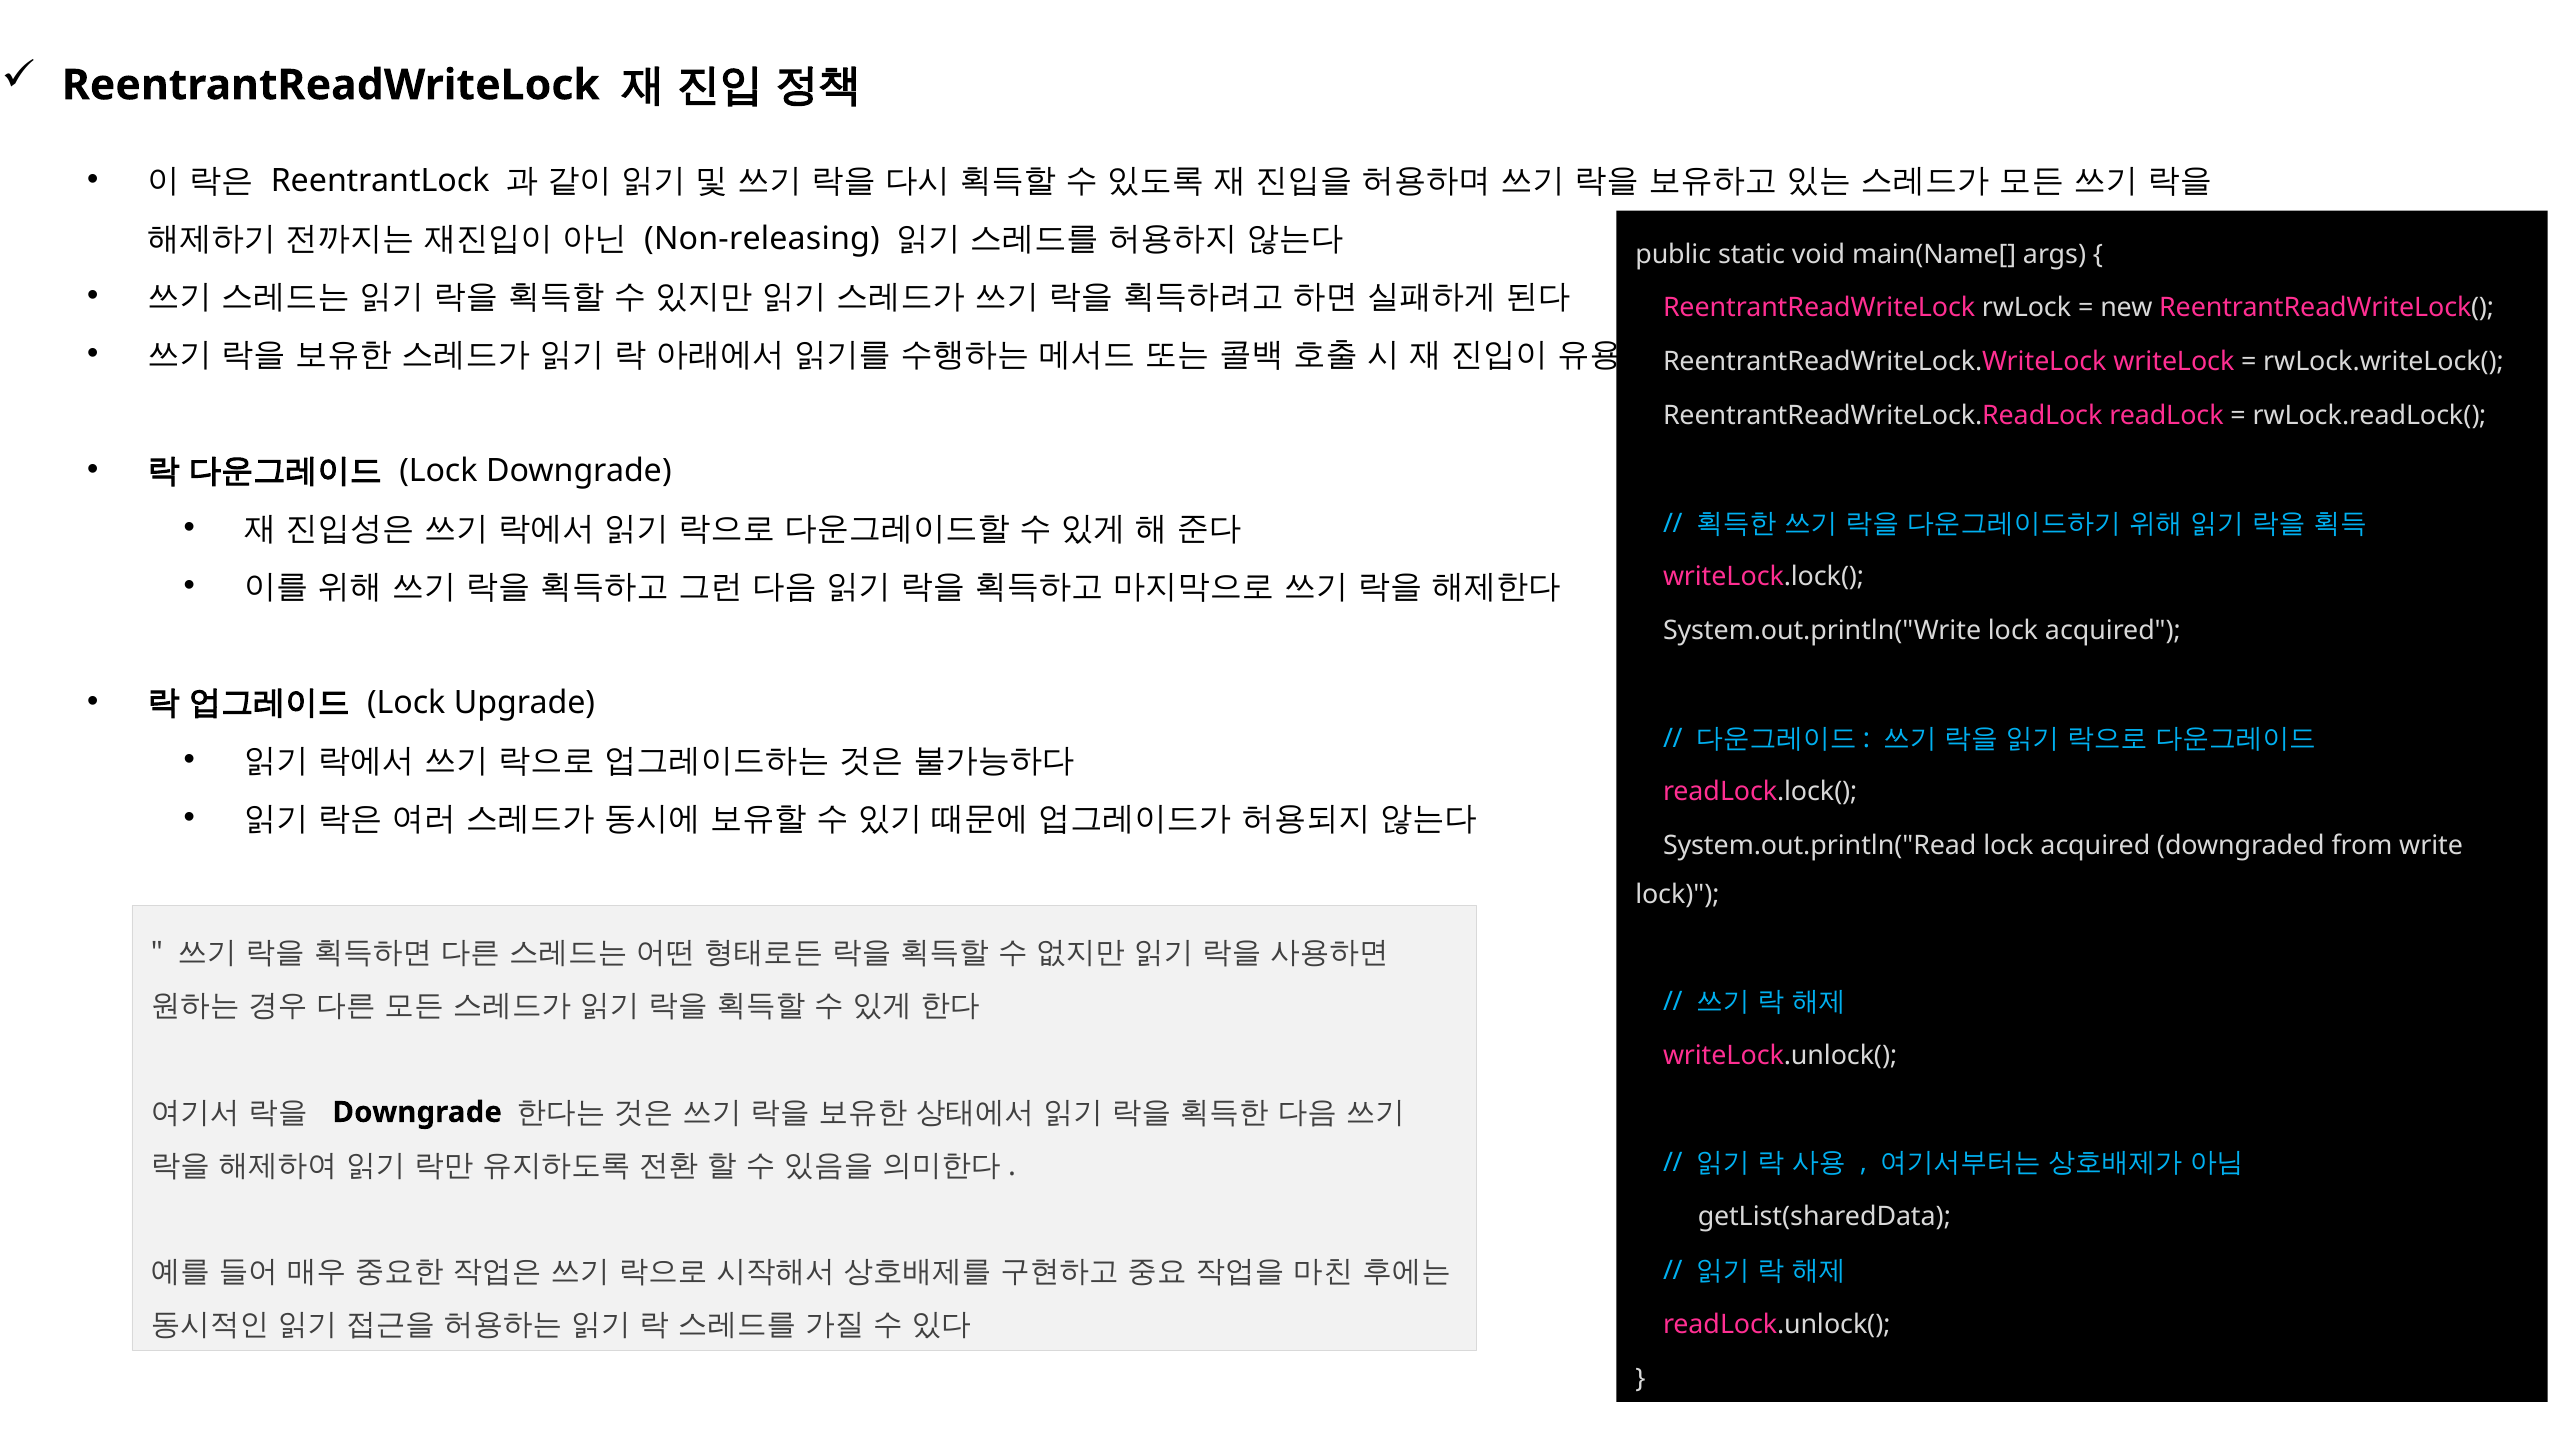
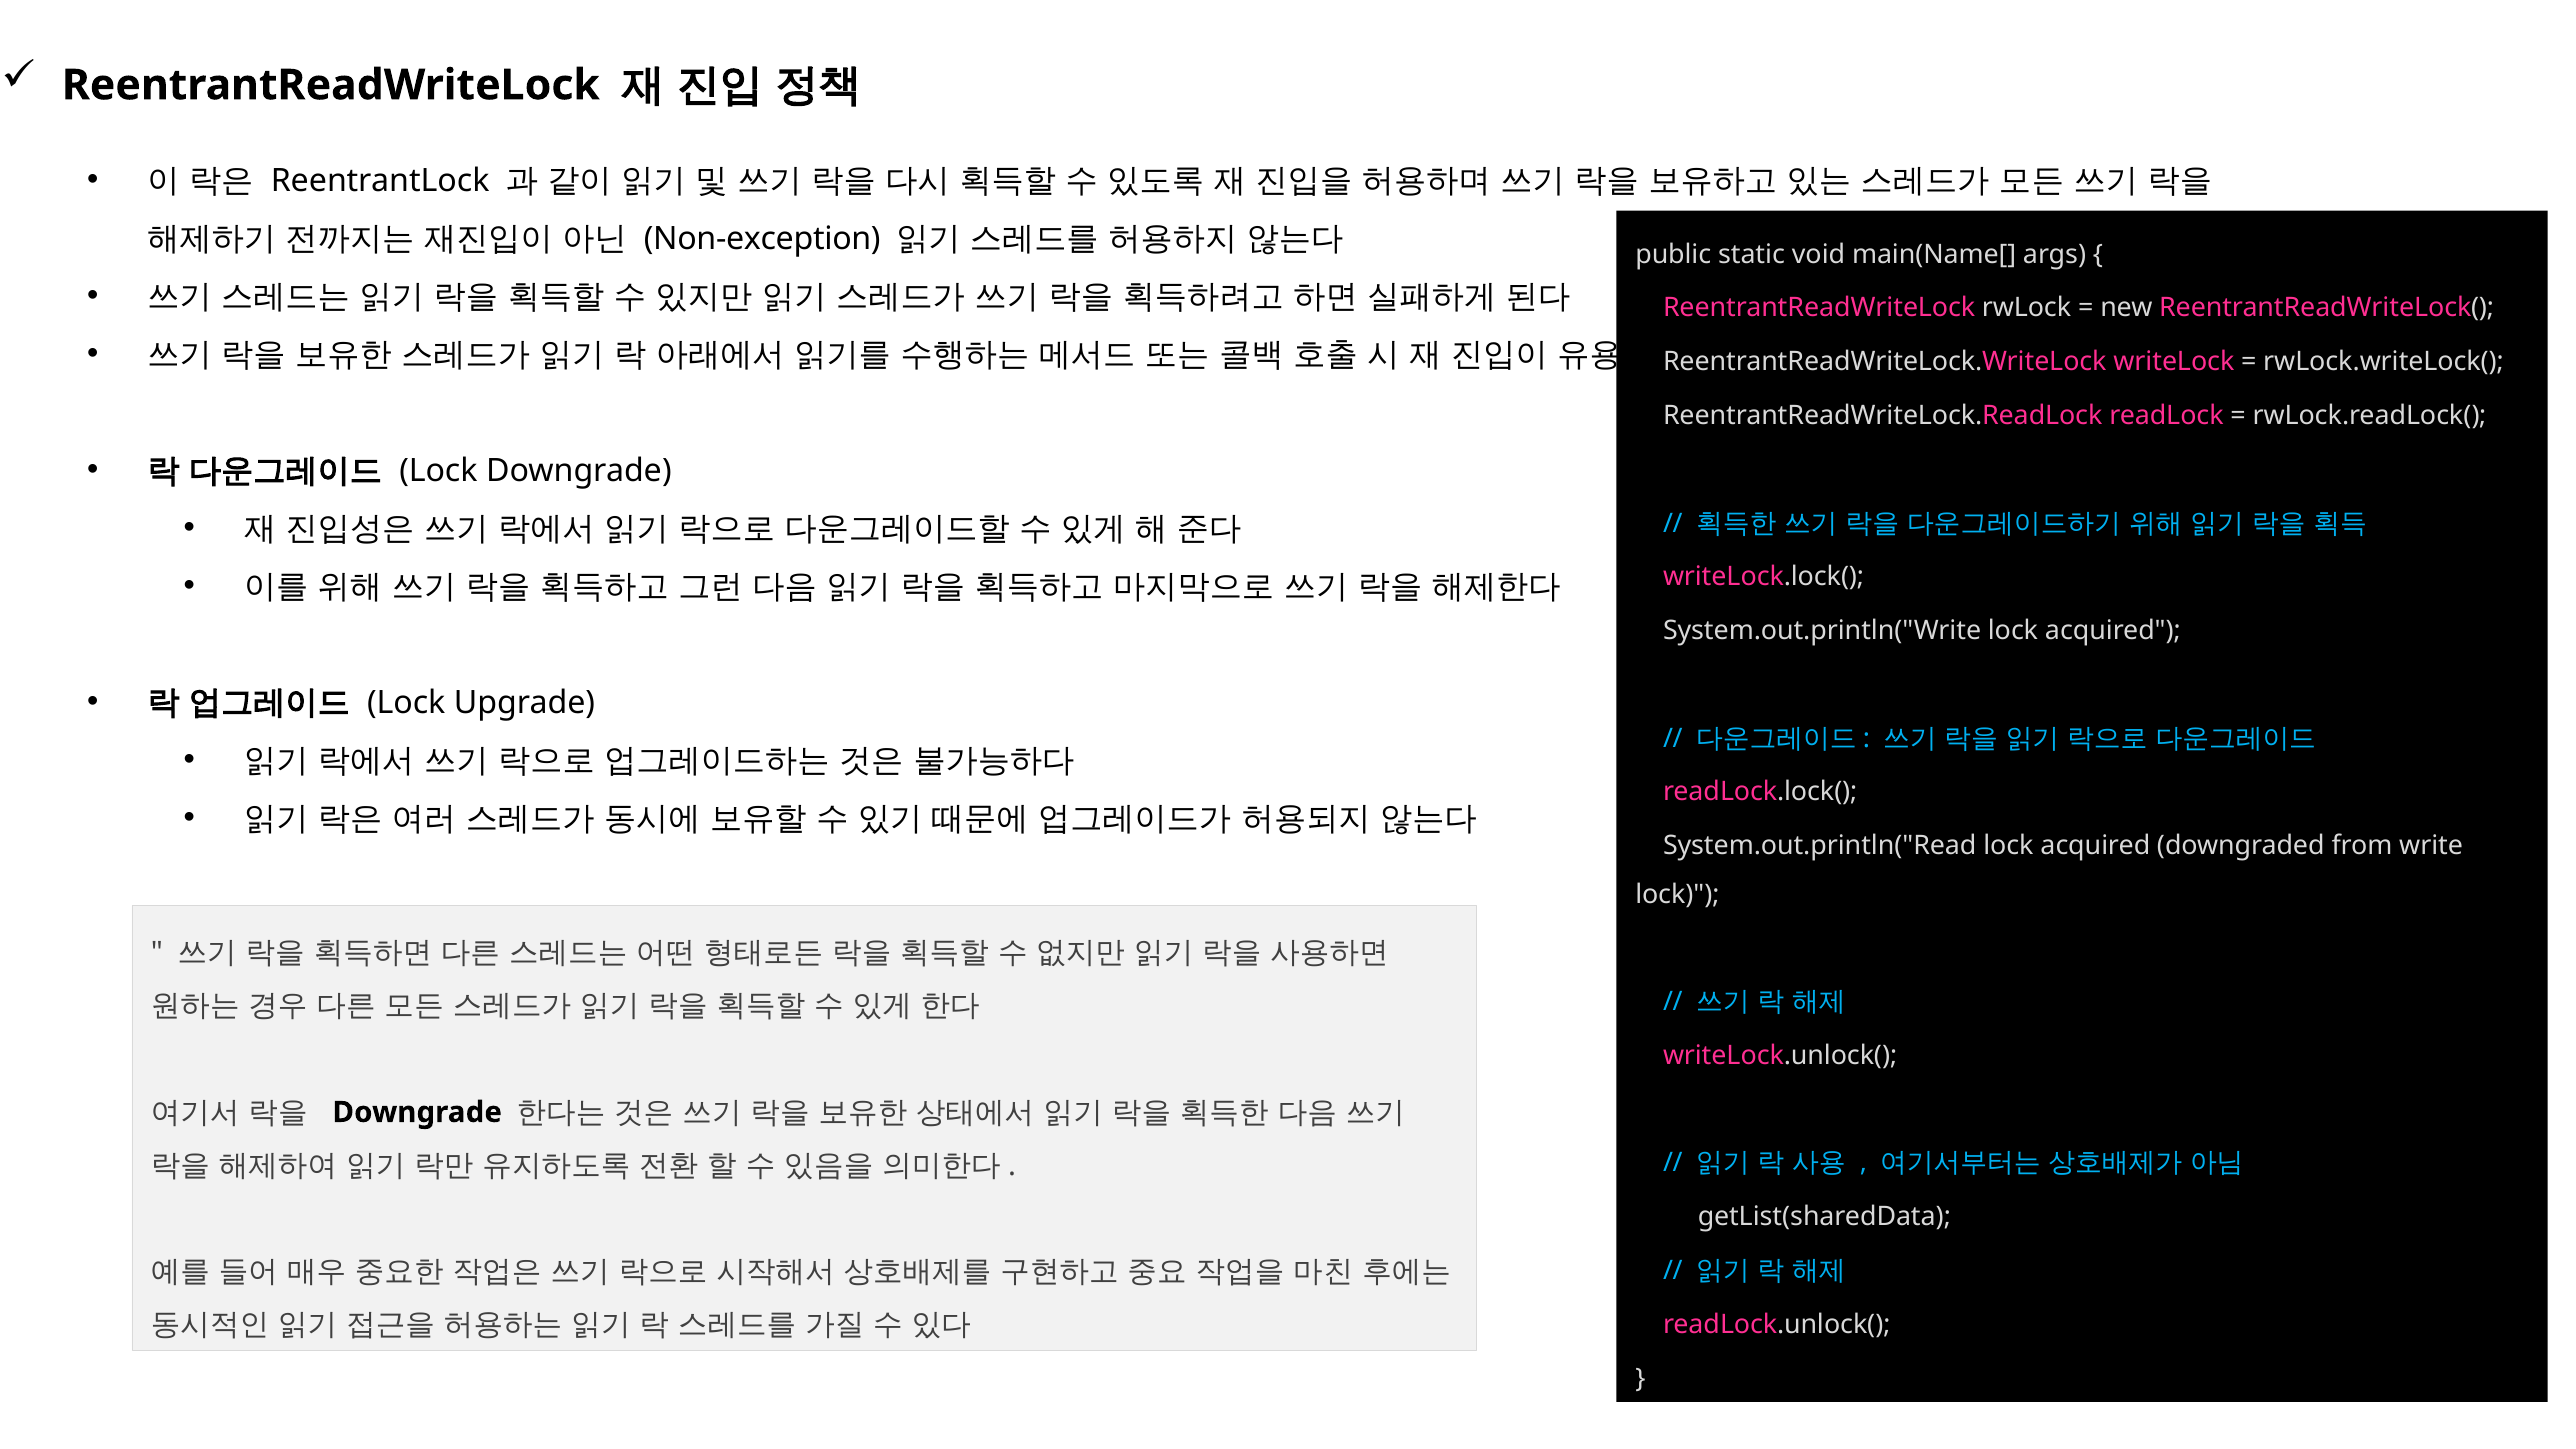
Non-releasing: Non-releasing -> Non-exception
